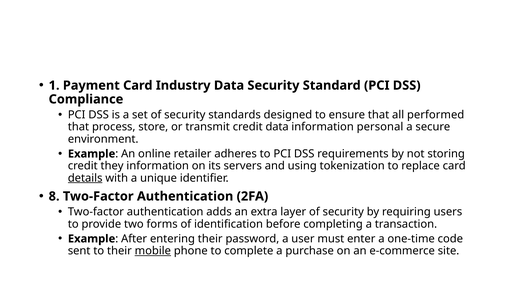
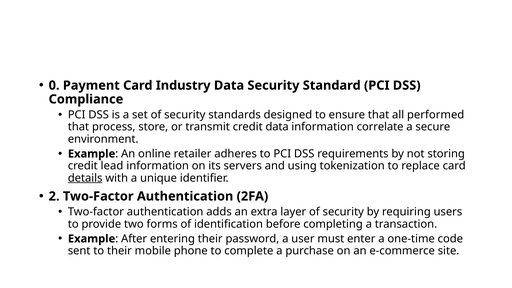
1: 1 -> 0
personal: personal -> correlate
they: they -> lead
8: 8 -> 2
mobile underline: present -> none
